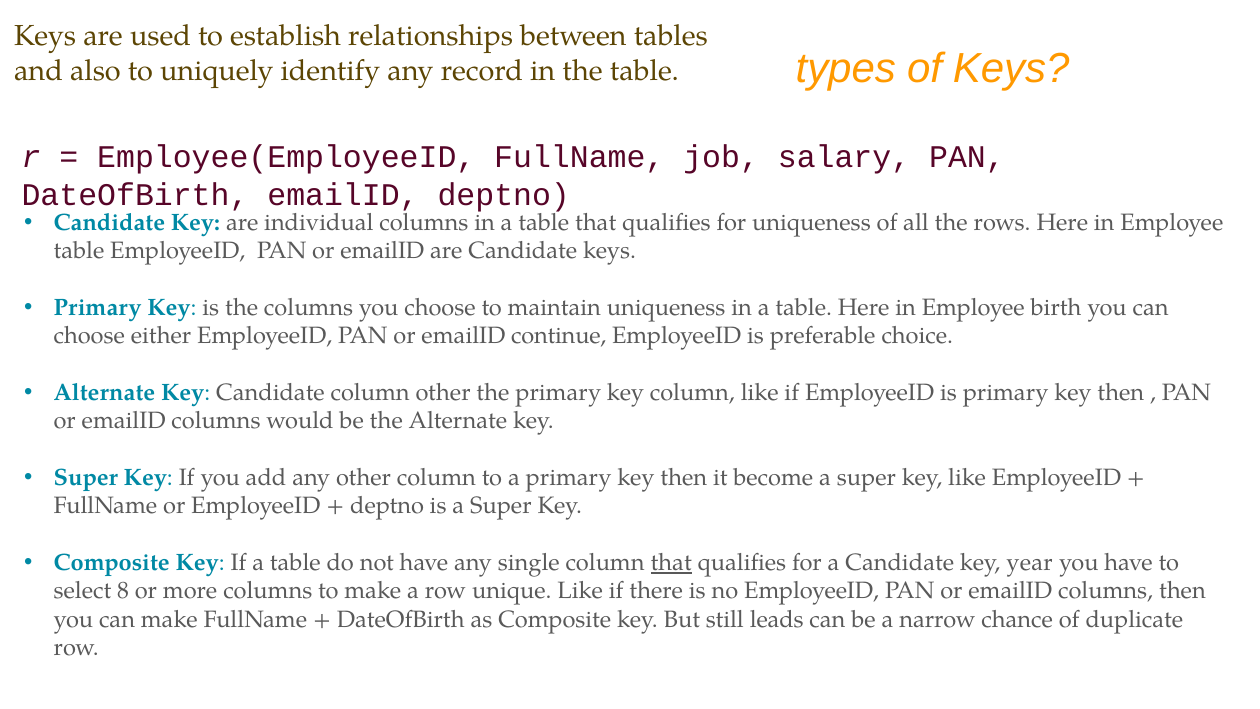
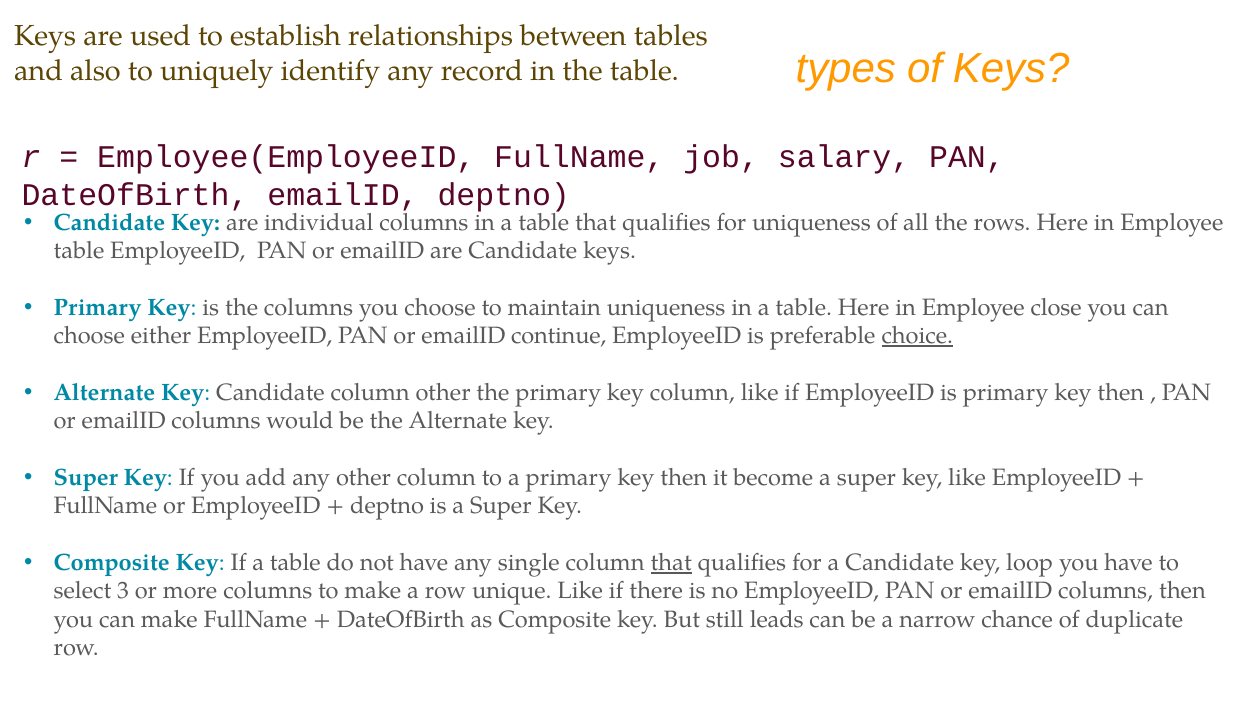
birth: birth -> close
choice underline: none -> present
year: year -> loop
8: 8 -> 3
